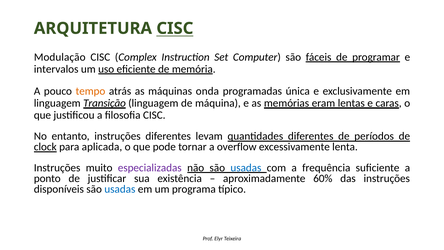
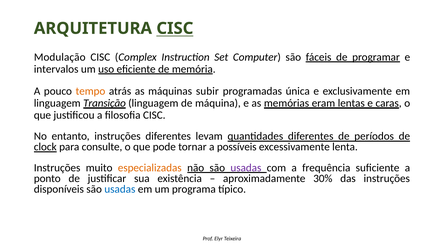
onda: onda -> subir
aplicada: aplicada -> consulte
overflow: overflow -> possíveis
especializadas colour: purple -> orange
usadas at (246, 168) colour: blue -> purple
60%: 60% -> 30%
